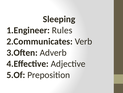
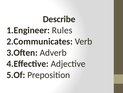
Sleeping: Sleeping -> Describe
